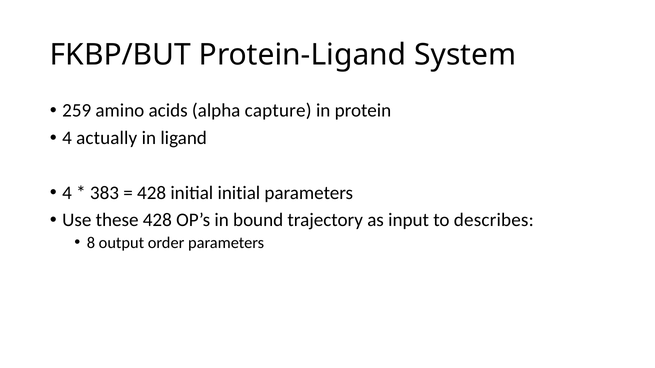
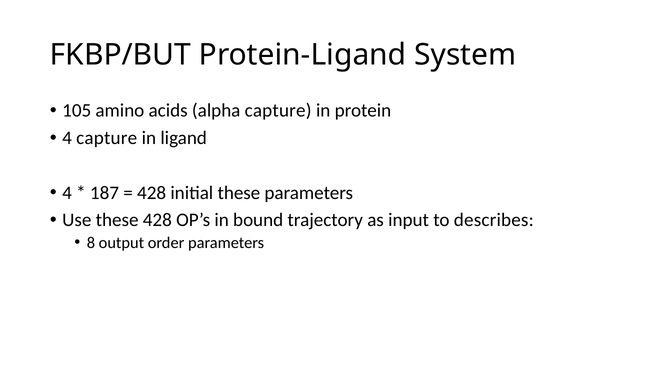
259: 259 -> 105
4 actually: actually -> capture
383: 383 -> 187
initial initial: initial -> these
